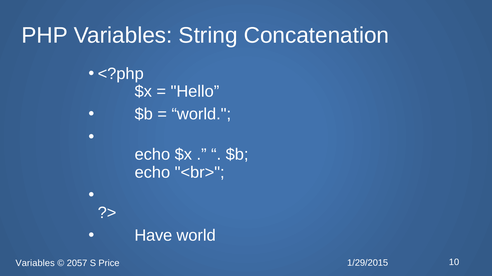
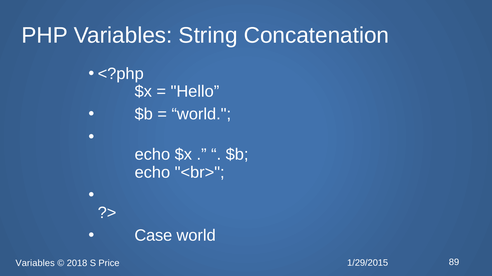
Have: Have -> Case
2057: 2057 -> 2018
10: 10 -> 89
